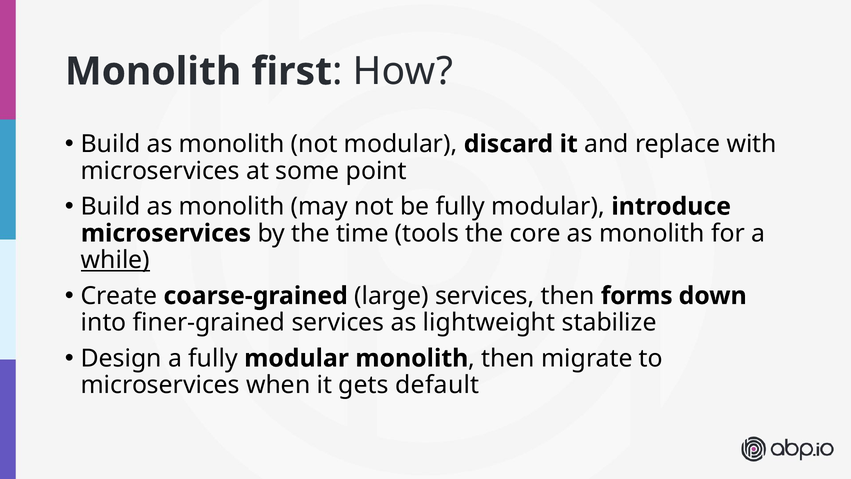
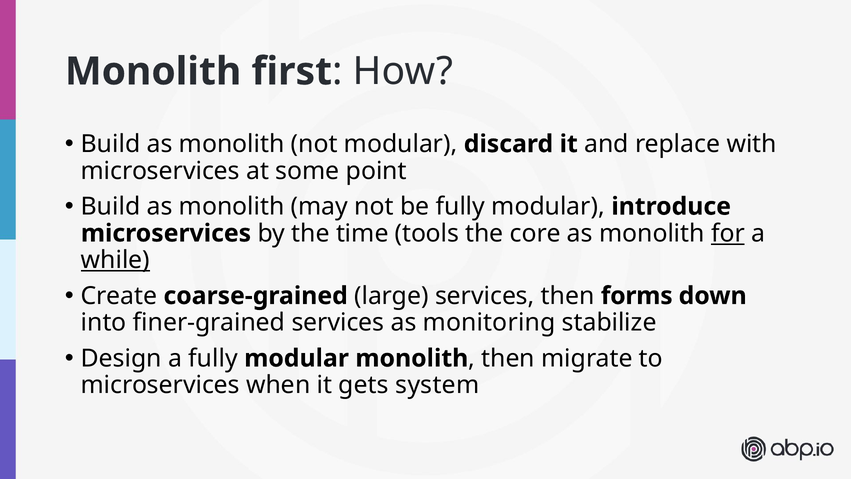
for underline: none -> present
lightweight: lightweight -> monitoring
default: default -> system
